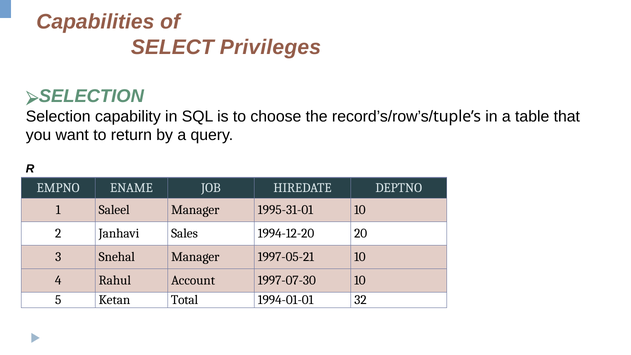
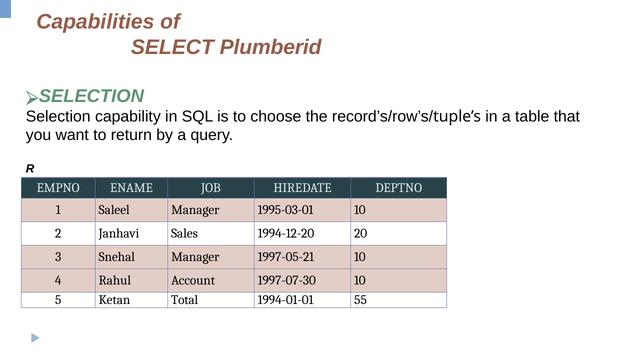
Privileges: Privileges -> Plumberid
1995-31-01: 1995-31-01 -> 1995-03-01
32: 32 -> 55
